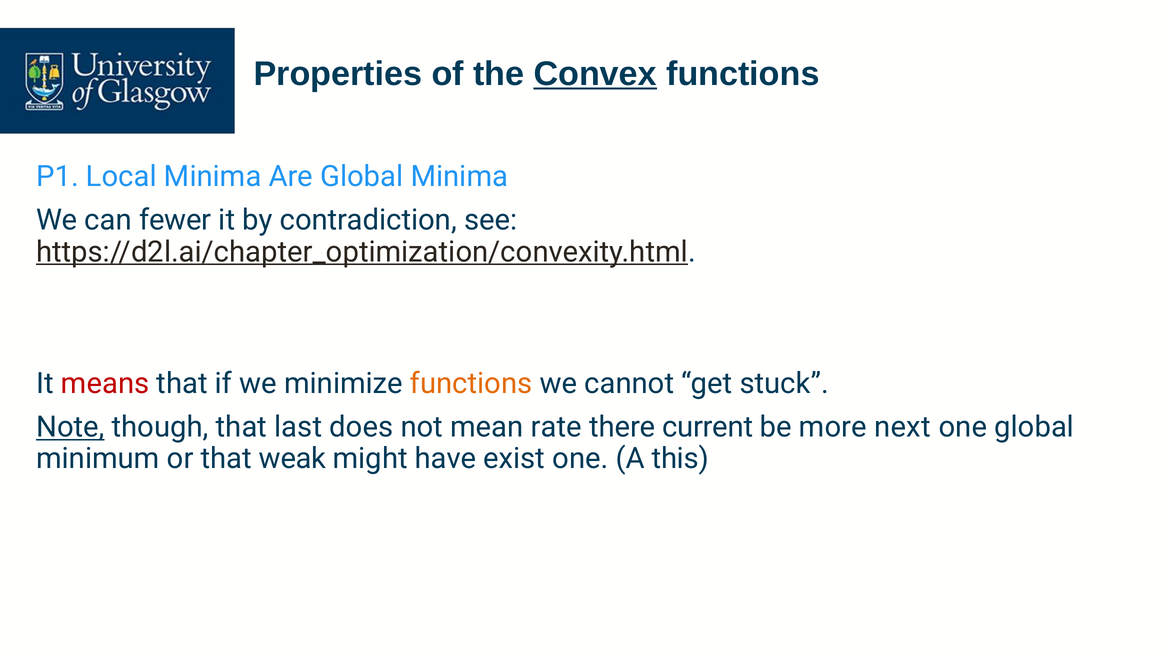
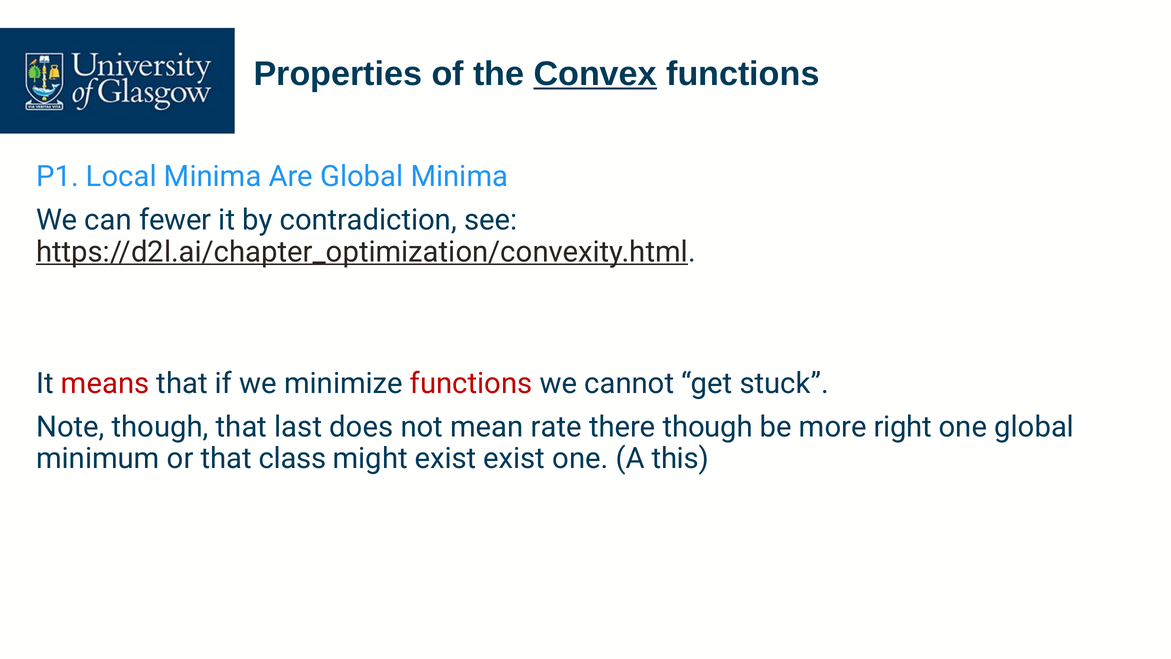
functions at (471, 383) colour: orange -> red
Note underline: present -> none
there current: current -> though
next: next -> right
weak: weak -> class
might have: have -> exist
